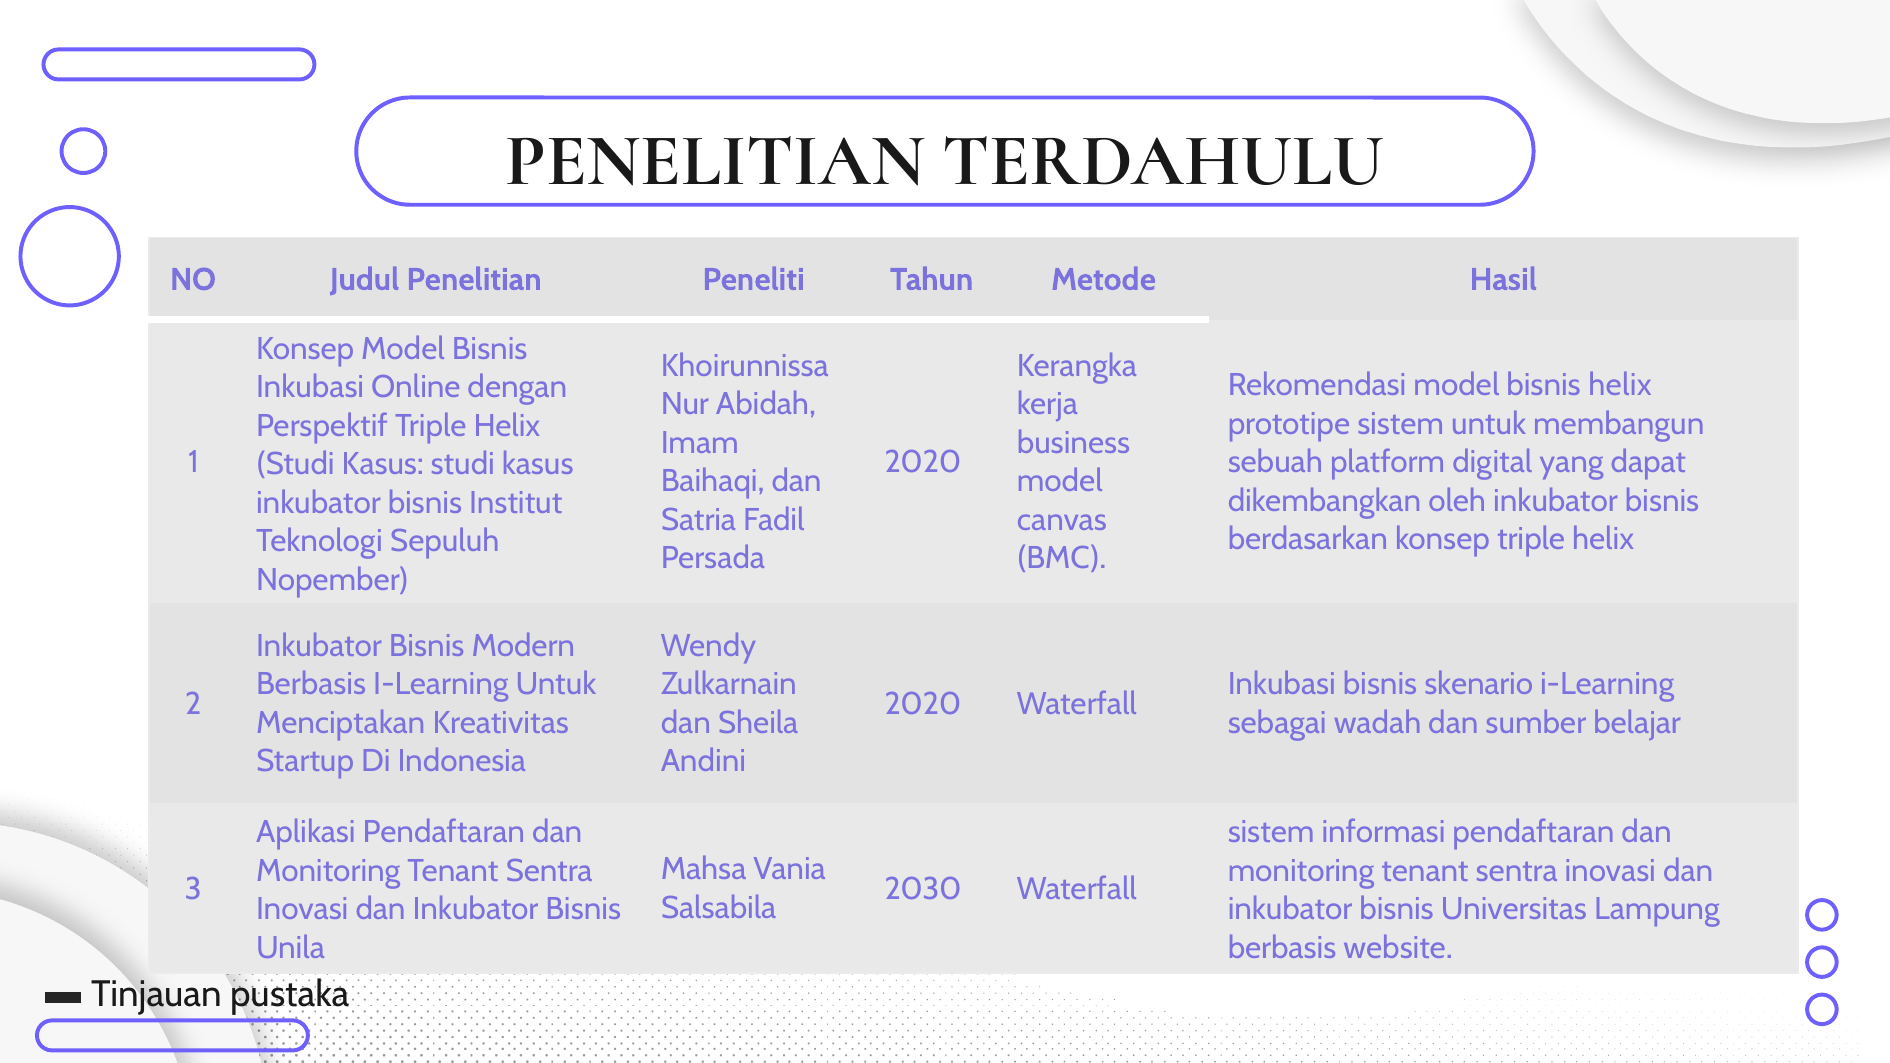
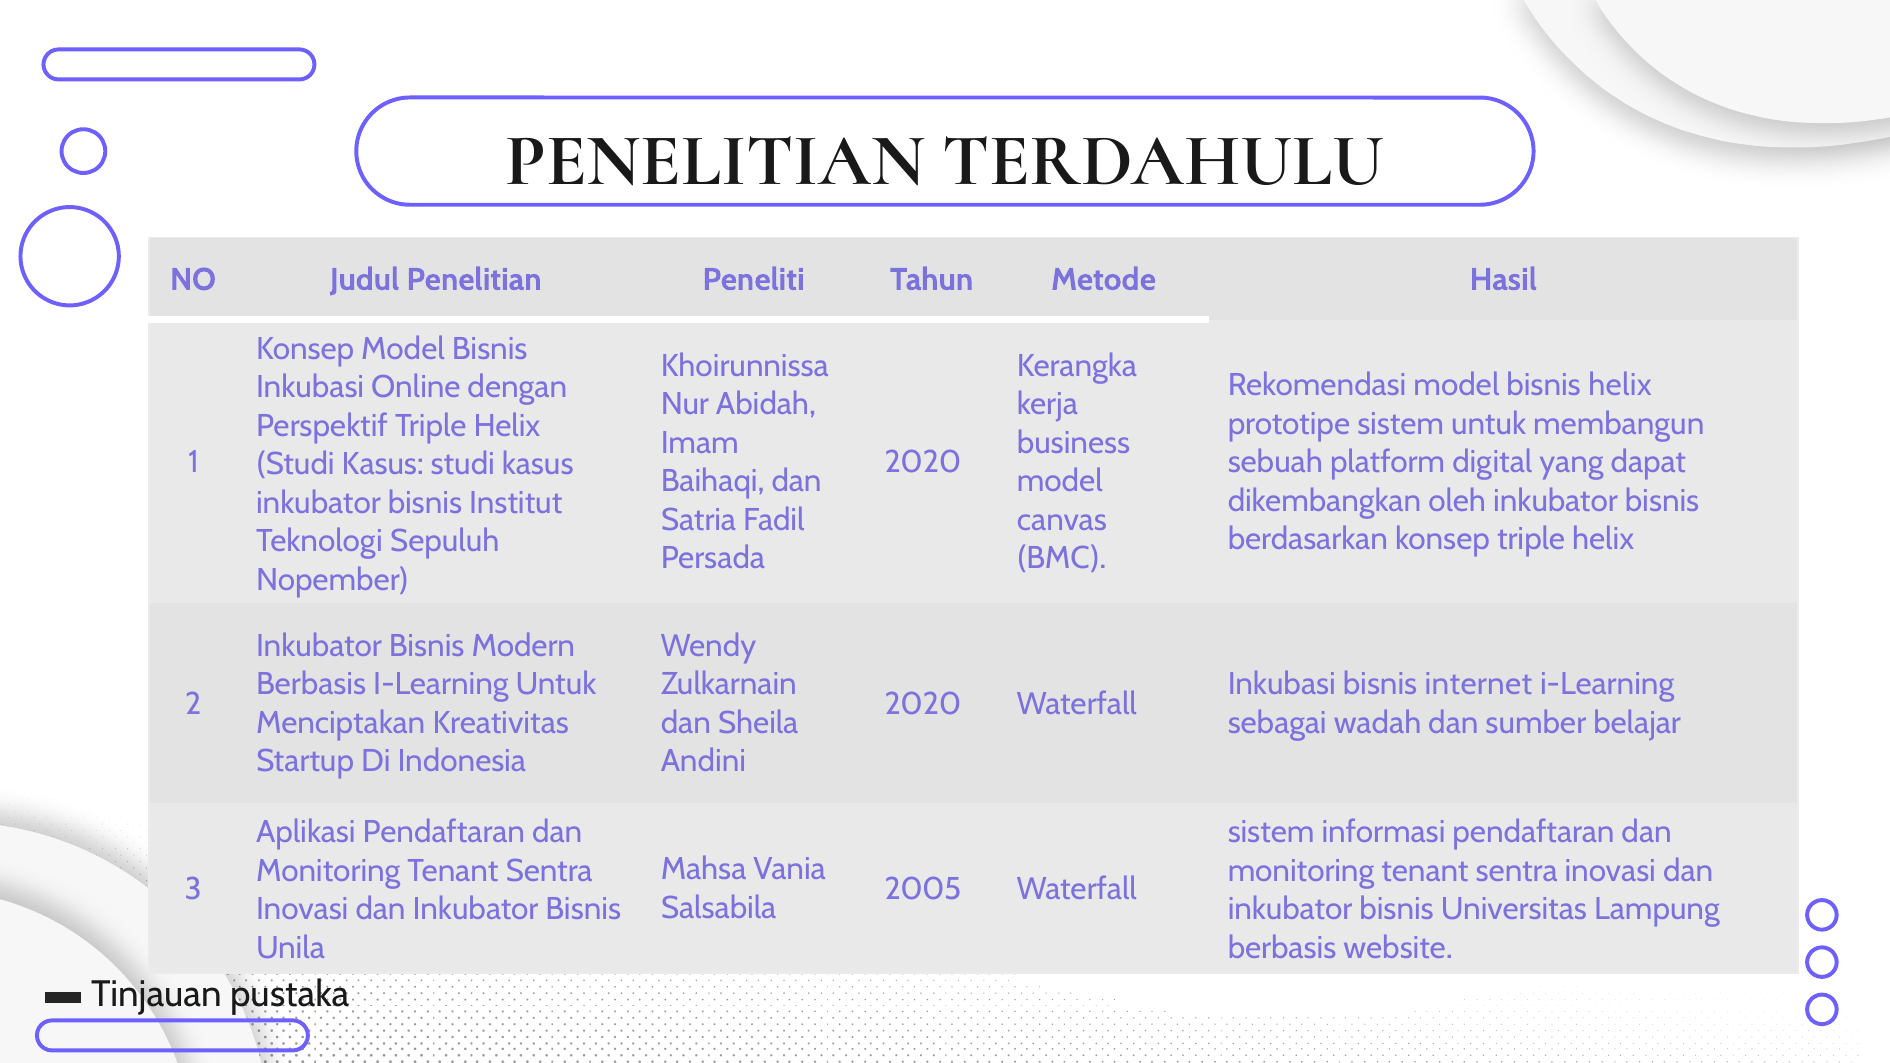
skenario: skenario -> internet
2030: 2030 -> 2005
